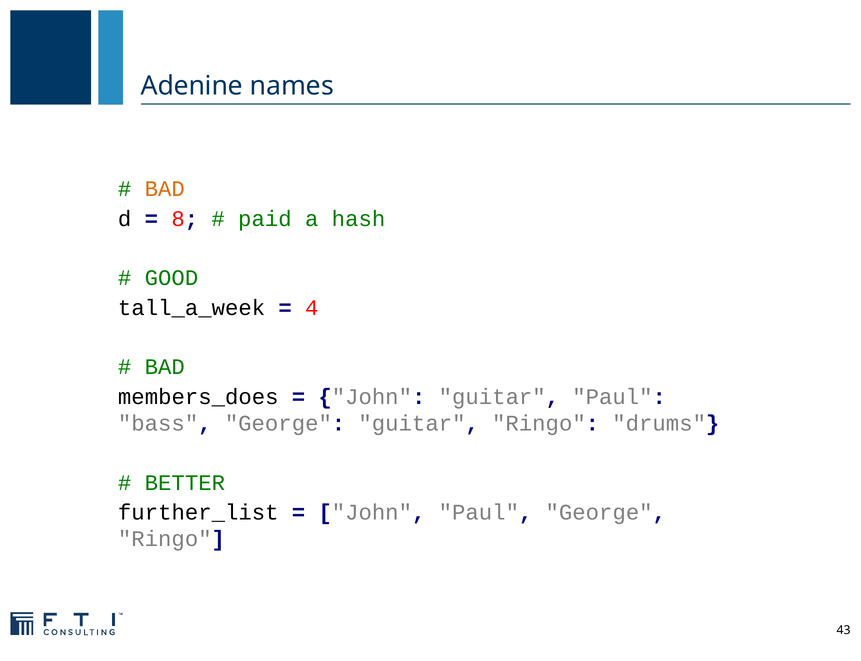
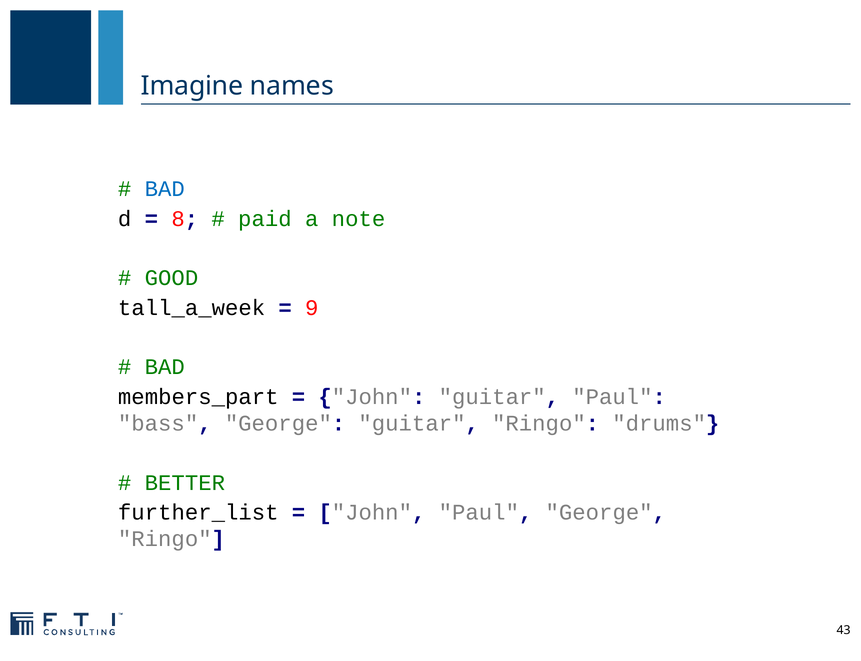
Adenine: Adenine -> Imagine
BAD at (165, 189) colour: orange -> blue
hash: hash -> note
4: 4 -> 9
members_does: members_does -> members_part
